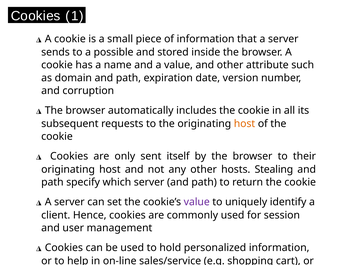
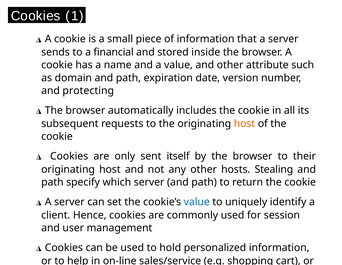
possible: possible -> financial
corruption: corruption -> protecting
value at (197, 201) colour: purple -> blue
